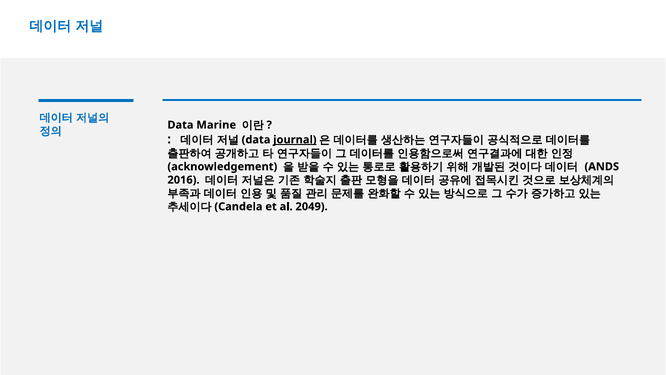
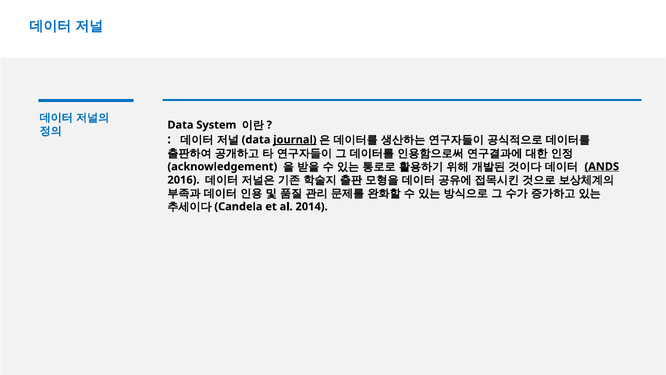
Marine: Marine -> System
ANDS underline: none -> present
2049: 2049 -> 2014
